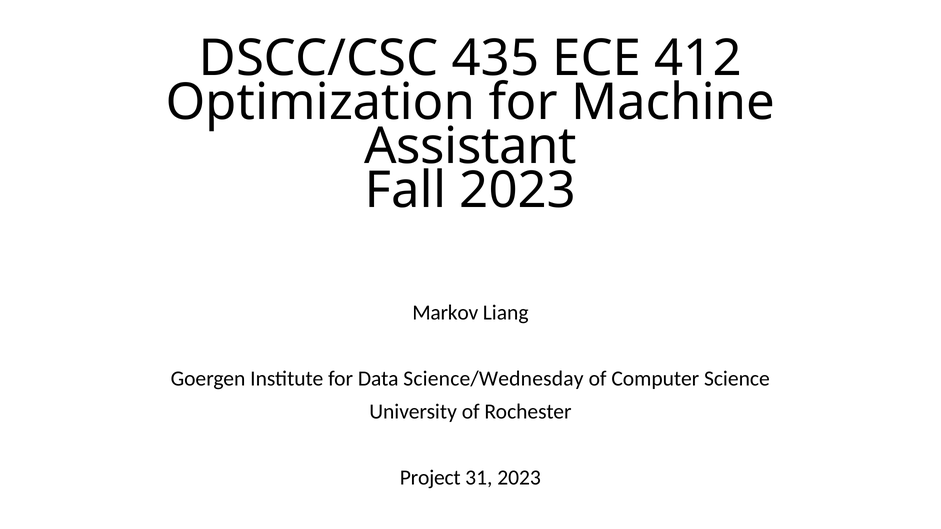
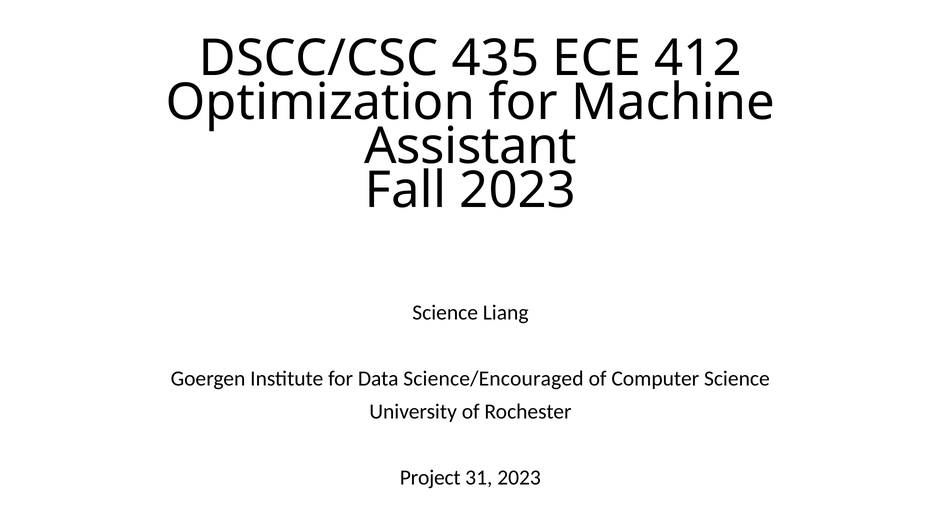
Markov at (445, 313): Markov -> Science
Science/Wednesday: Science/Wednesday -> Science/Encouraged
